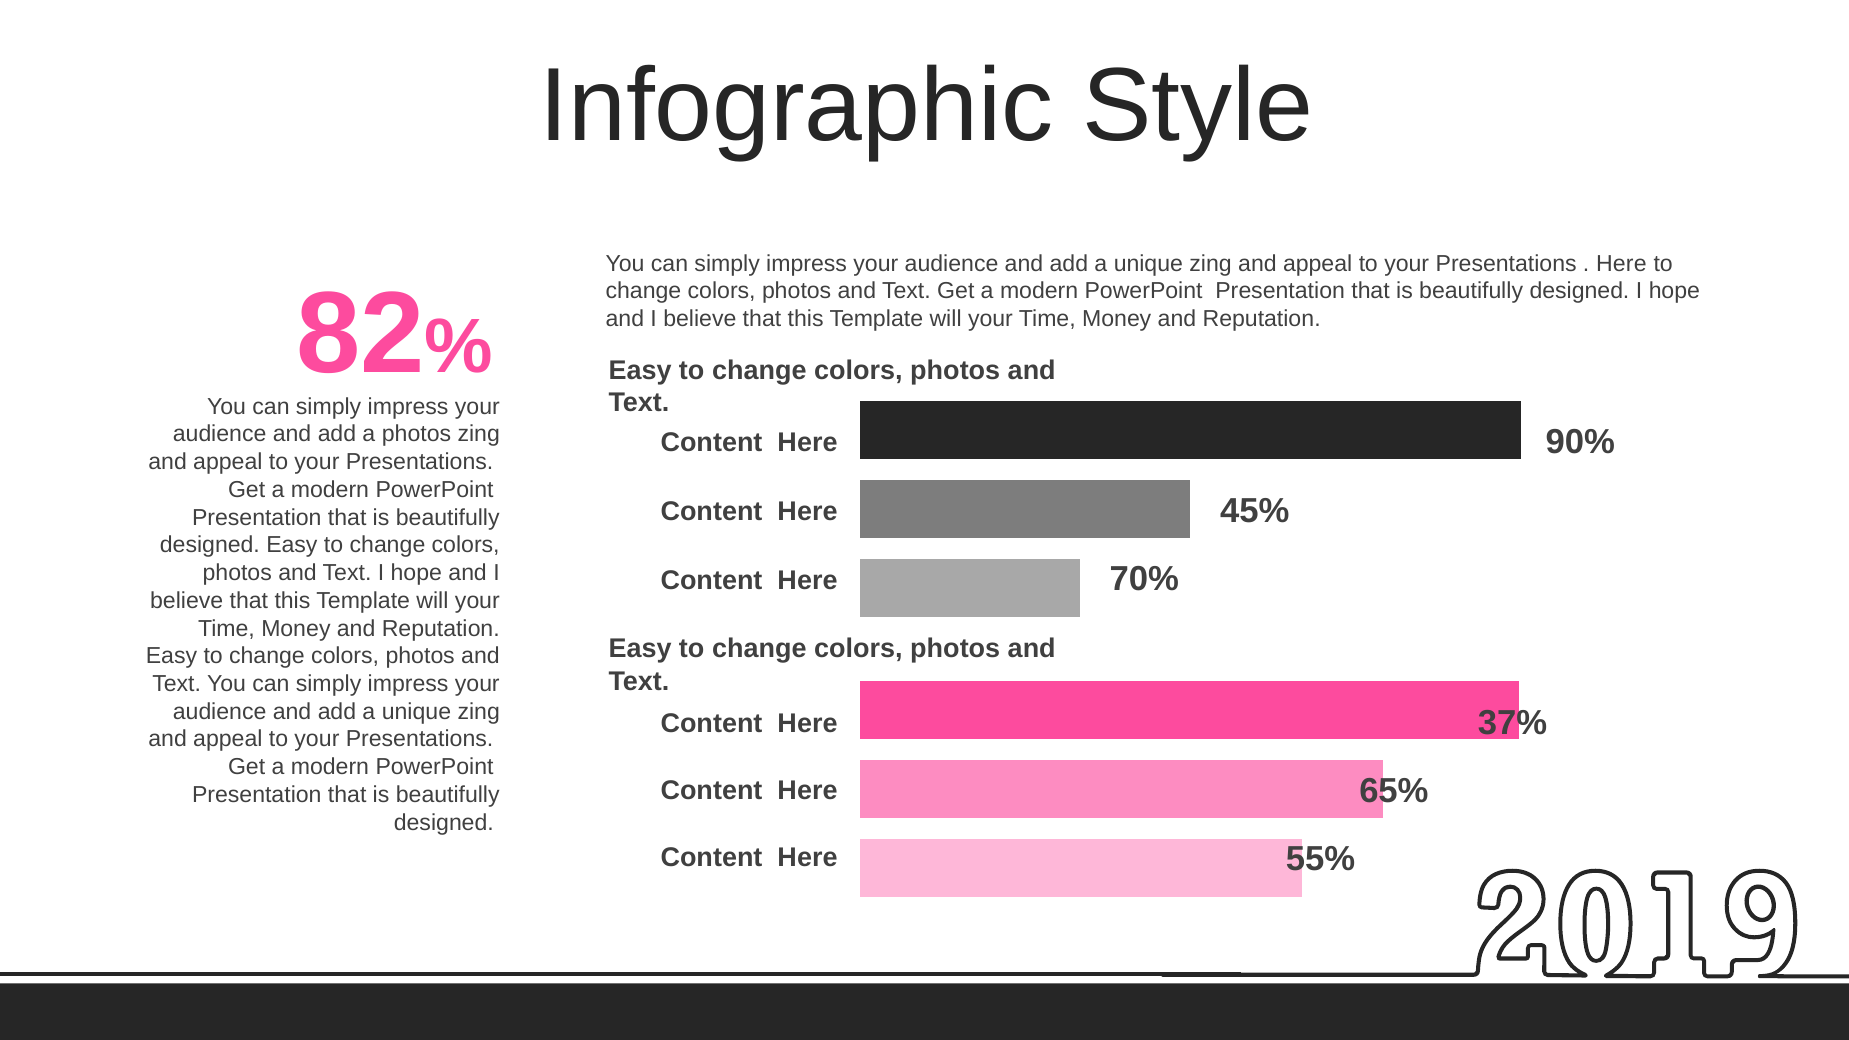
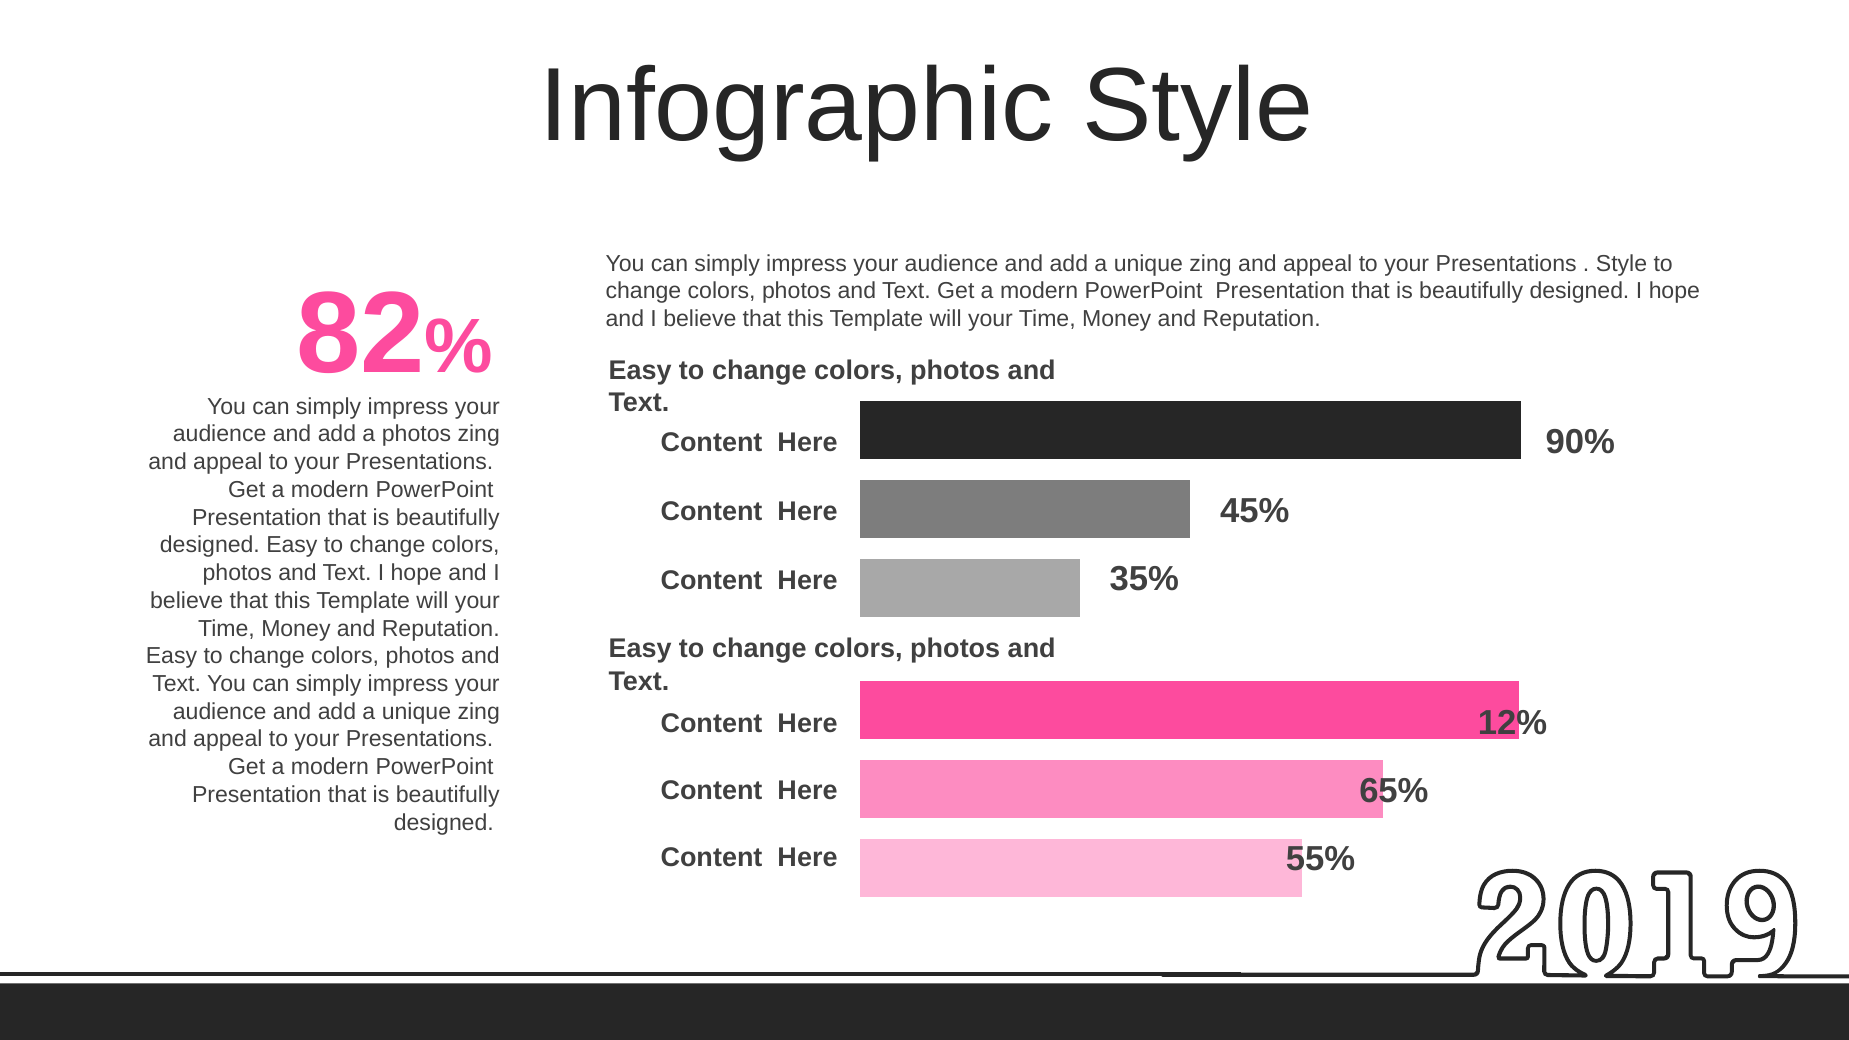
Here at (1621, 264): Here -> Style
70%: 70% -> 35%
37%: 37% -> 12%
